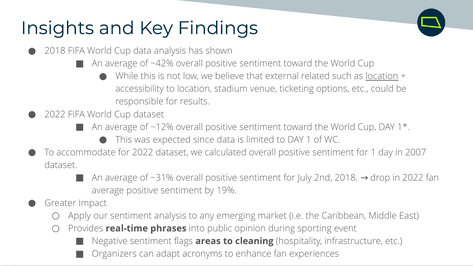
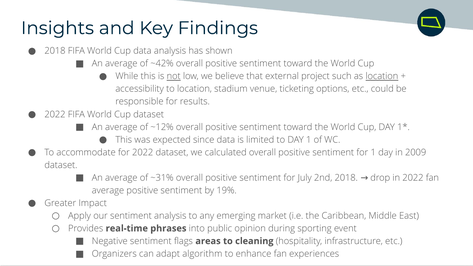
not underline: none -> present
related: related -> project
2007: 2007 -> 2009
acronyms: acronyms -> algorithm
